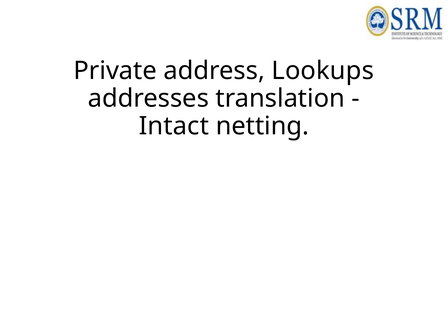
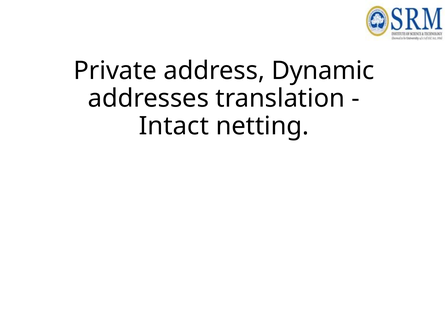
Lookups: Lookups -> Dynamic
